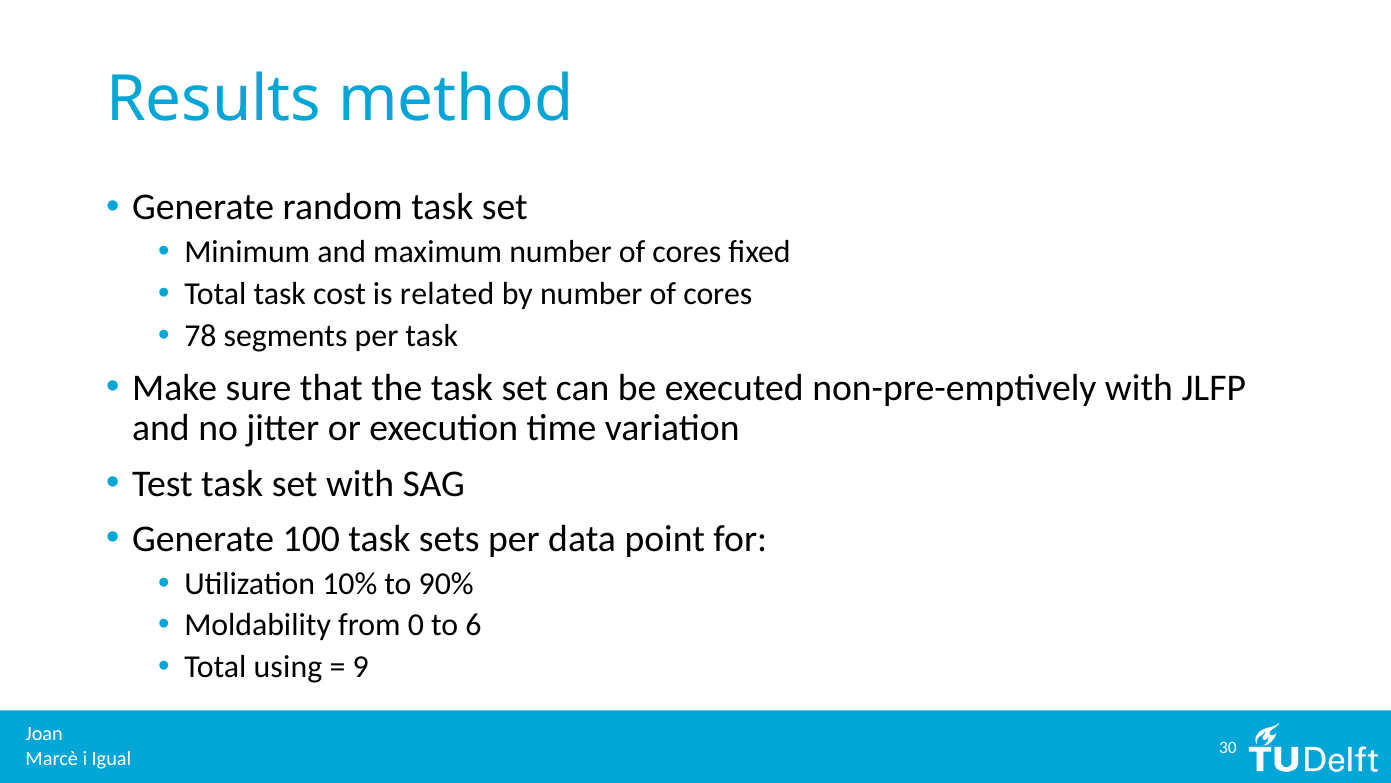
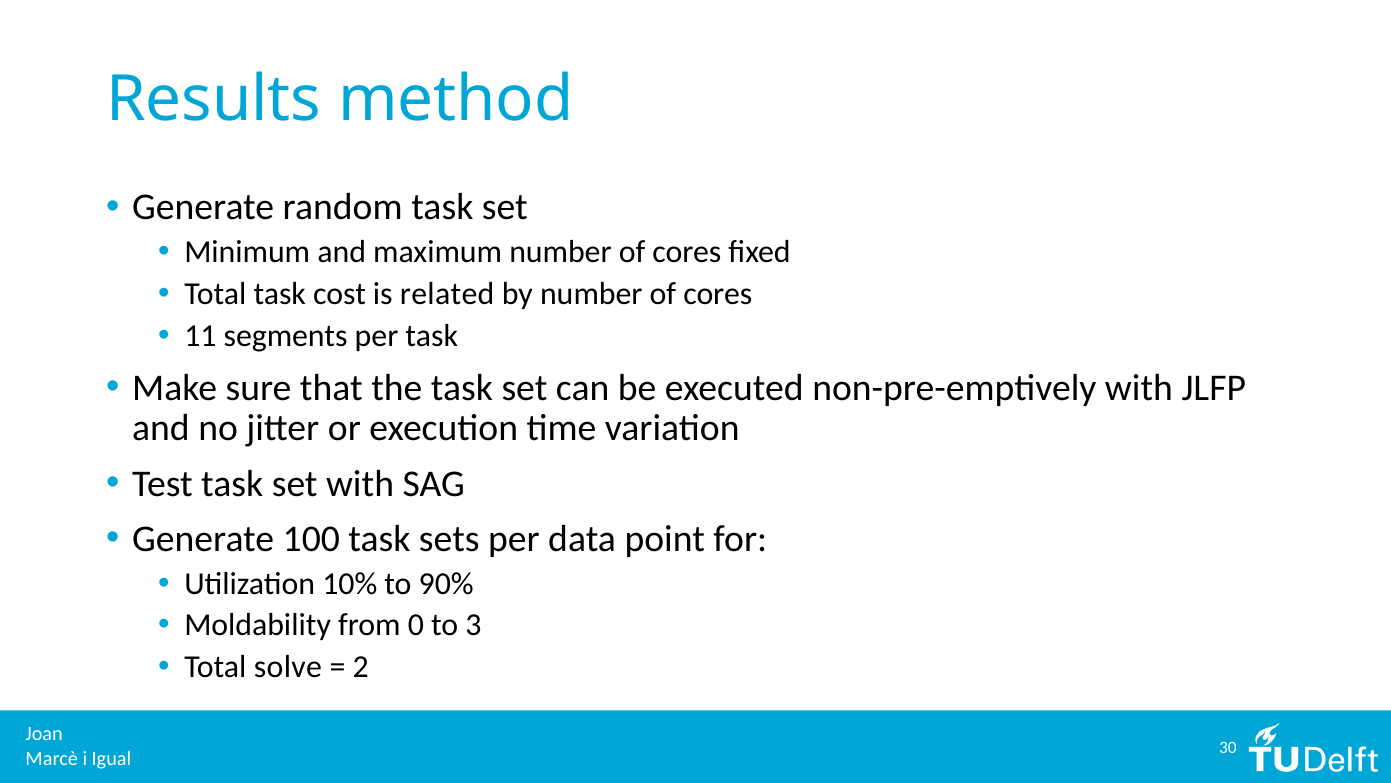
78: 78 -> 11
6: 6 -> 3
using: using -> solve
9: 9 -> 2
